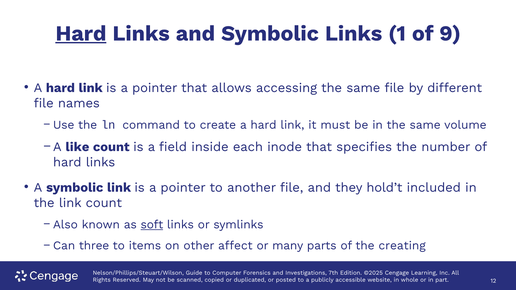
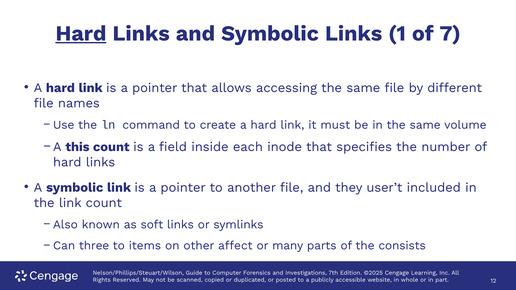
9: 9 -> 7
like: like -> this
hold’t: hold’t -> user’t
soft underline: present -> none
creating: creating -> consists
